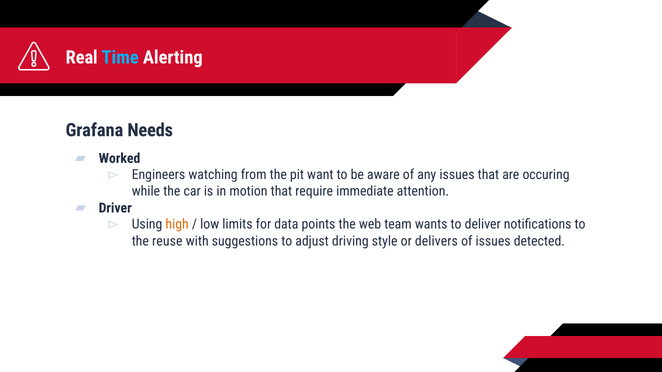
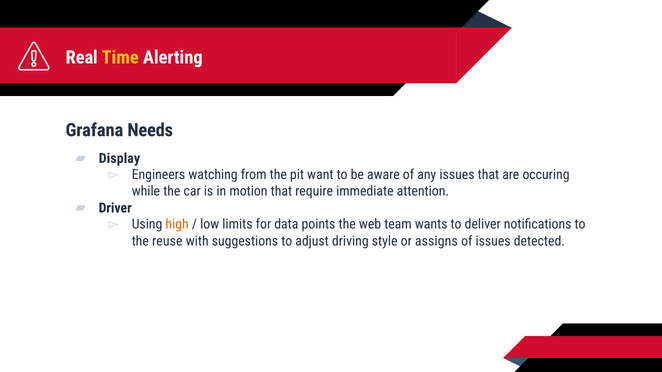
Time colour: light blue -> yellow
Worked: Worked -> Display
delivers: delivers -> assigns
